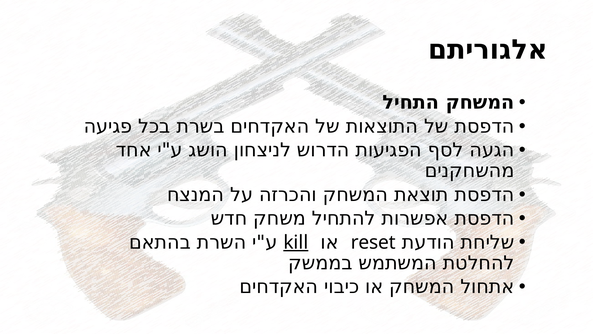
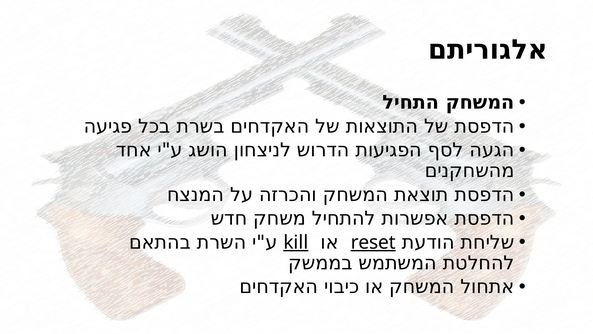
reset underline: none -> present
